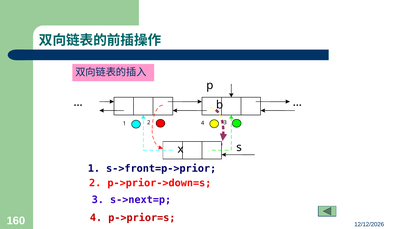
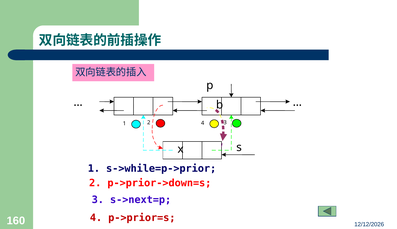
s->front=p->prior: s->front=p->prior -> s->while=p->prior
